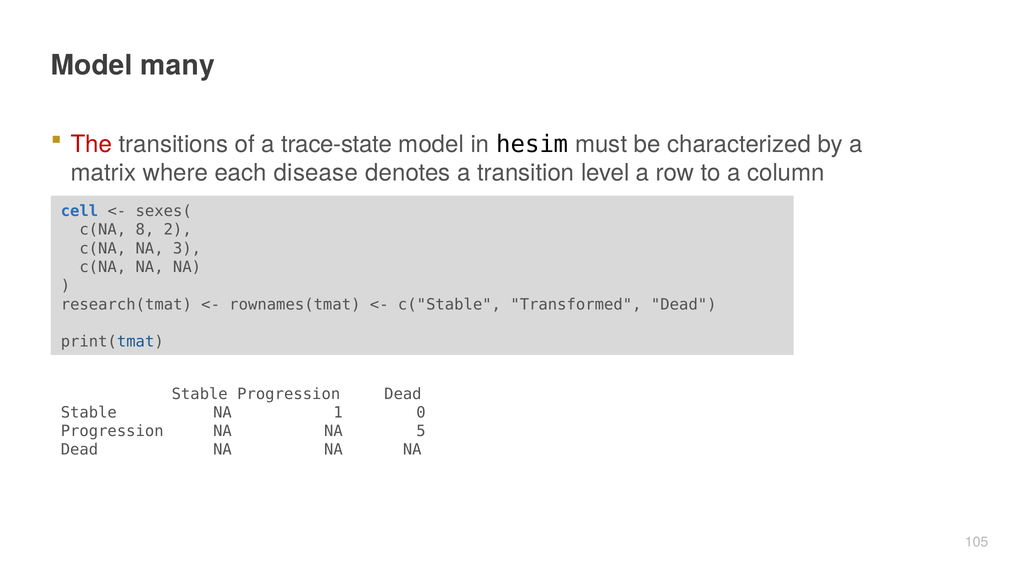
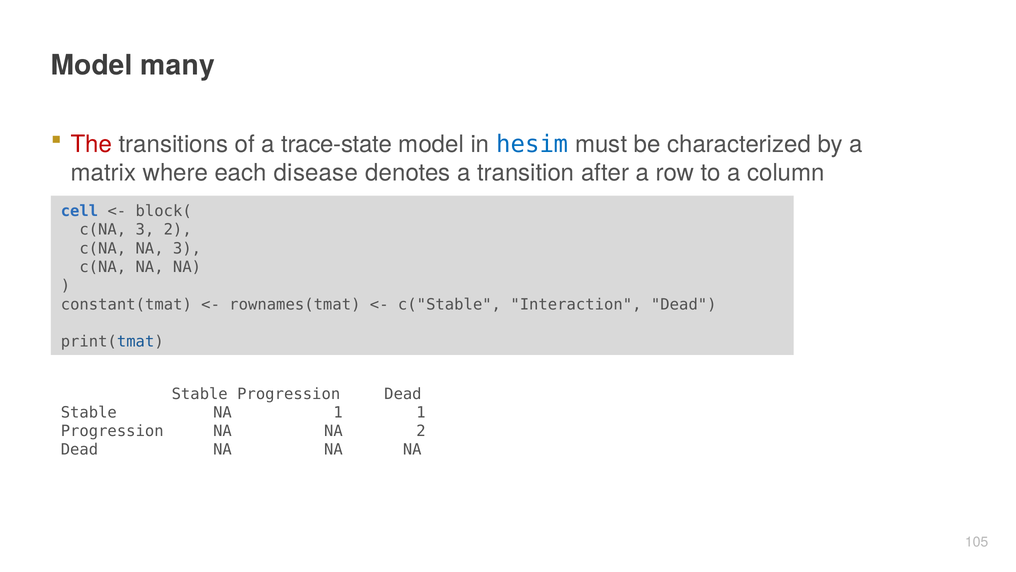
hesim colour: black -> blue
level: level -> after
sexes(: sexes( -> block(
c(NA 8: 8 -> 3
research(tmat: research(tmat -> constant(tmat
Transformed: Transformed -> Interaction
1 0: 0 -> 1
NA 5: 5 -> 2
